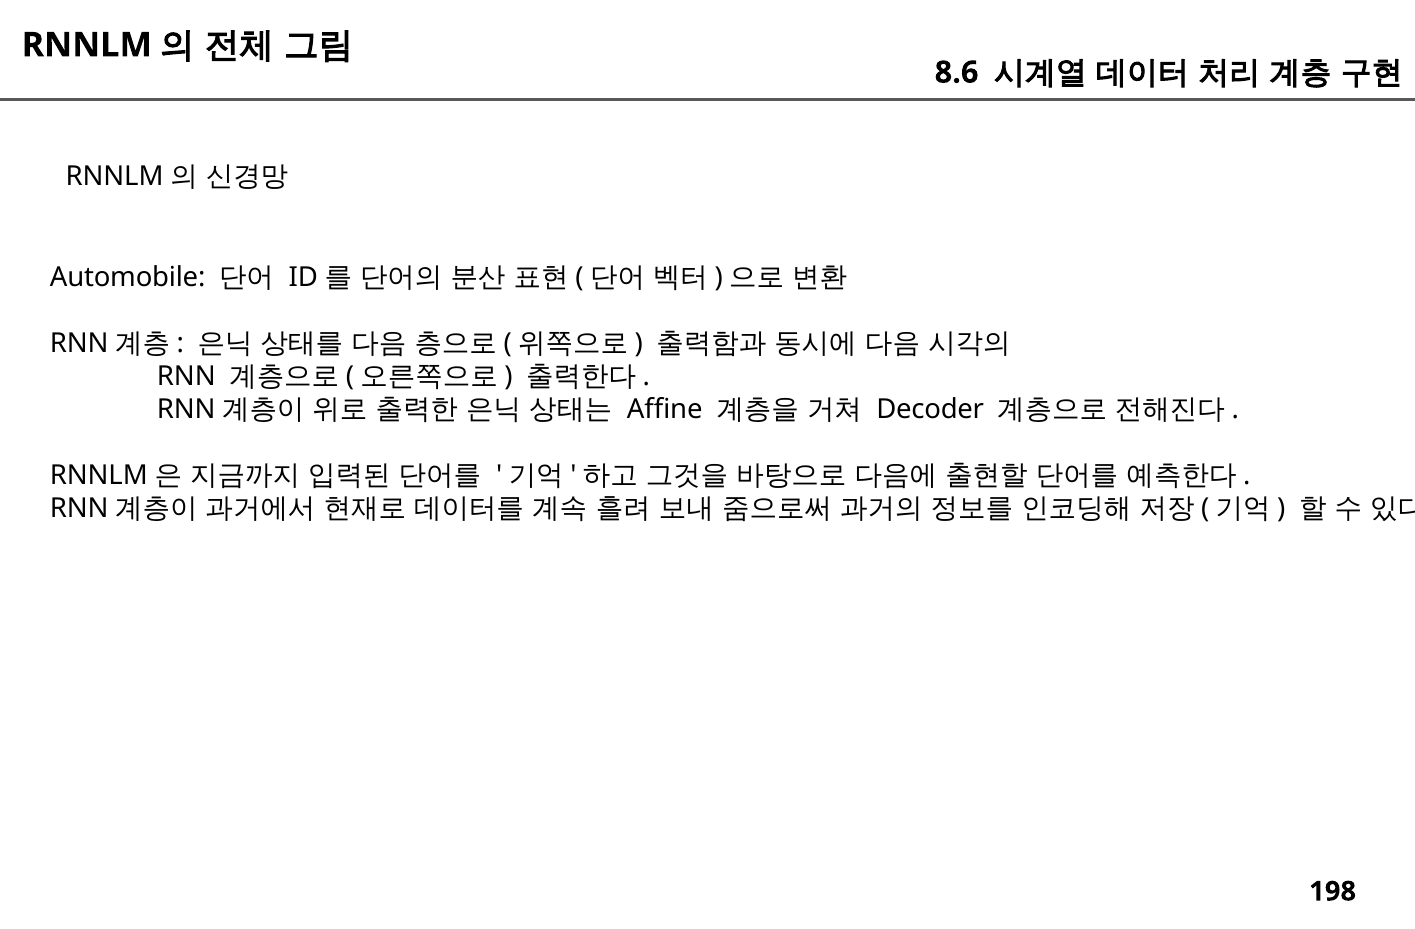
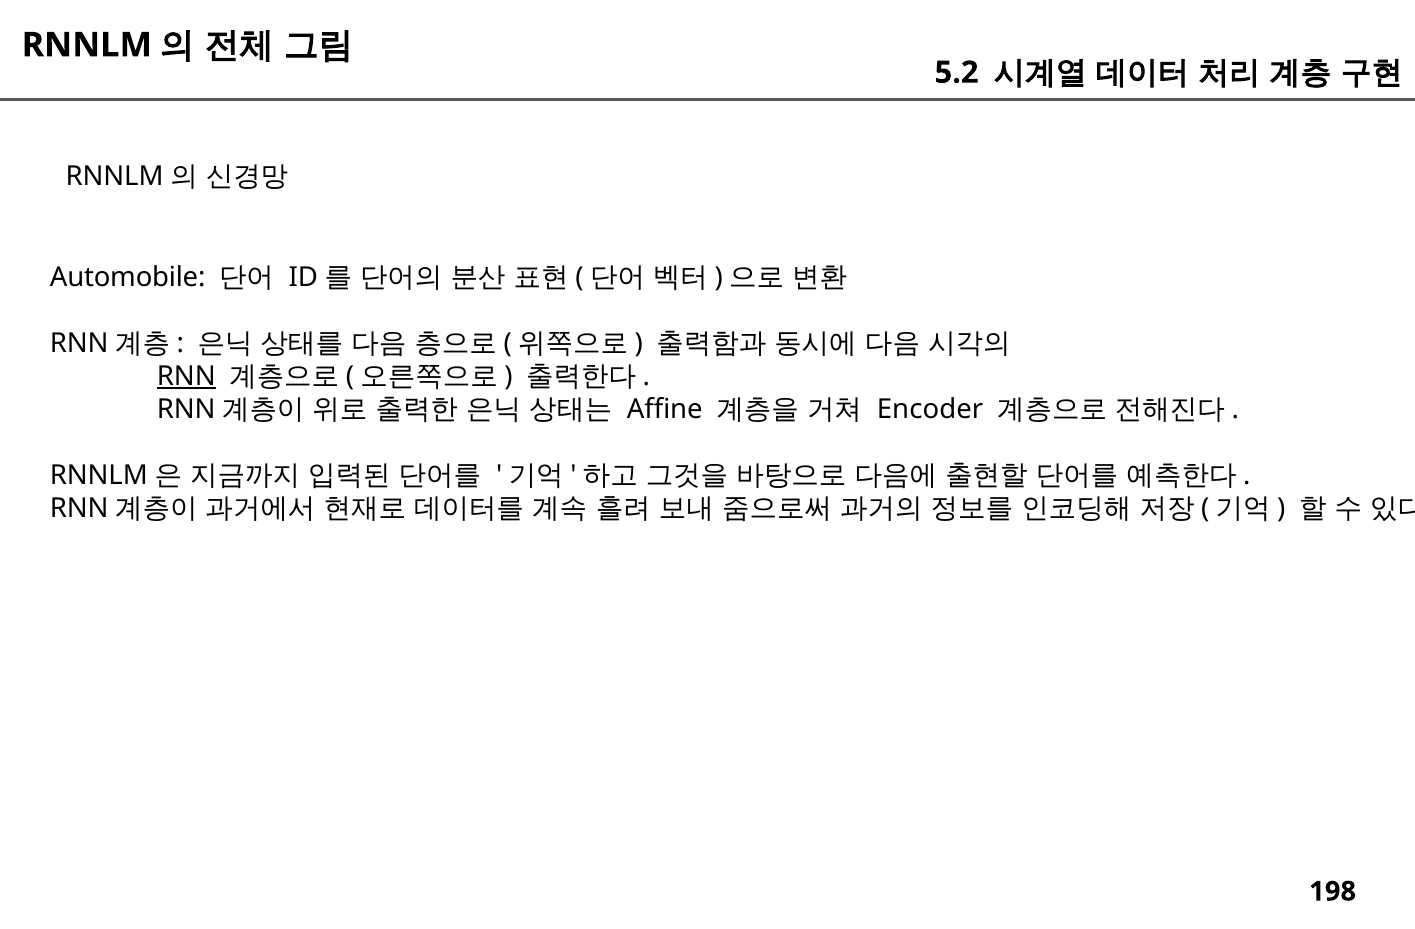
8.6: 8.6 -> 5.2
RNN underline: none -> present
Decoder: Decoder -> Encoder
